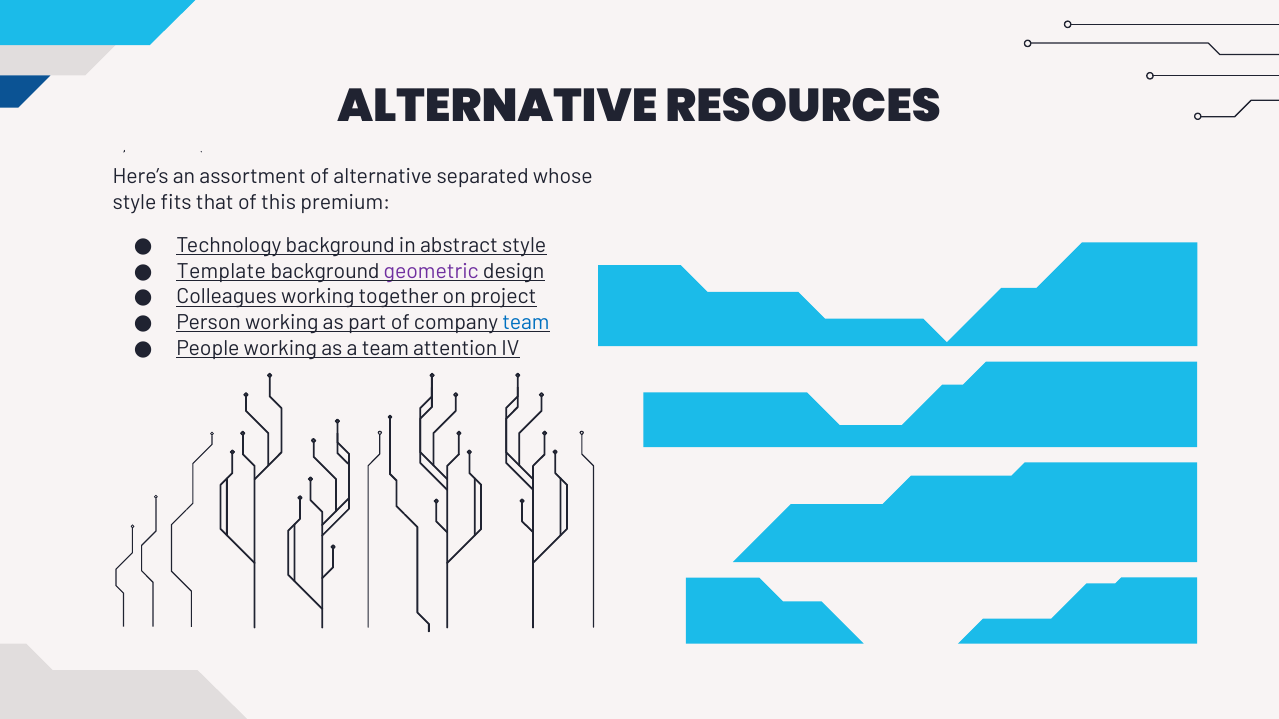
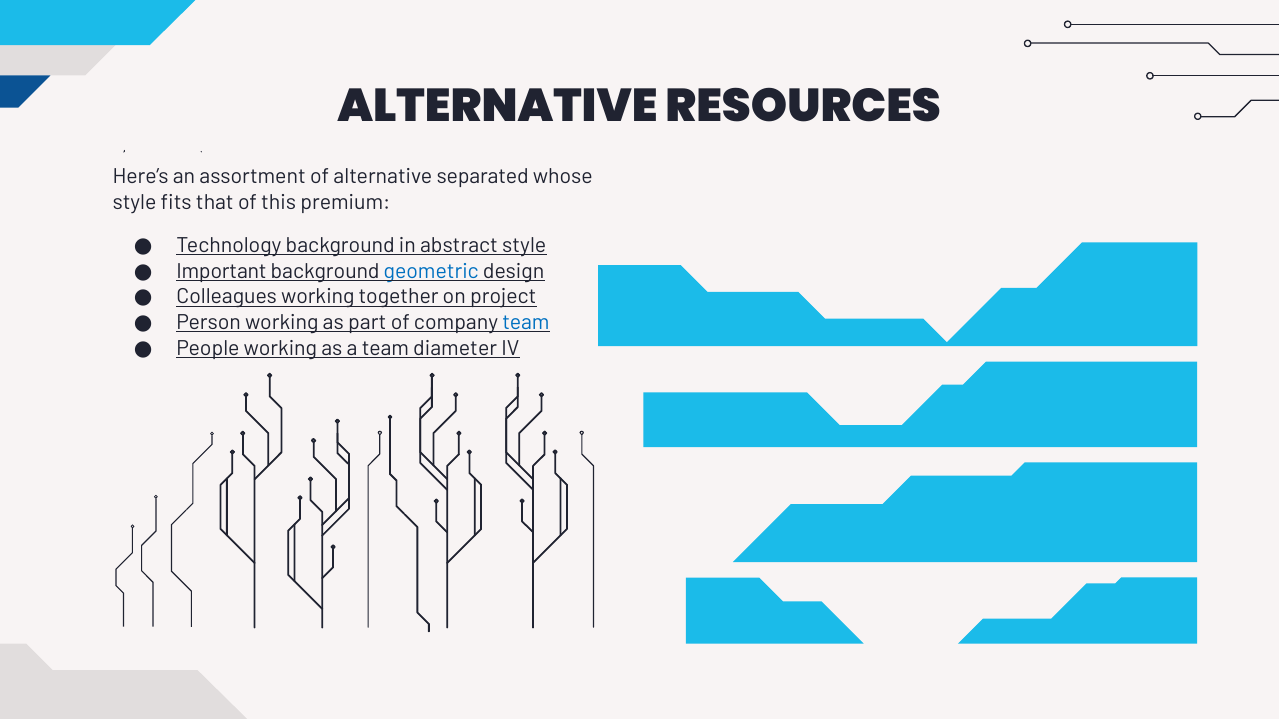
Template: Template -> Important
geometric colour: purple -> blue
attention: attention -> diameter
